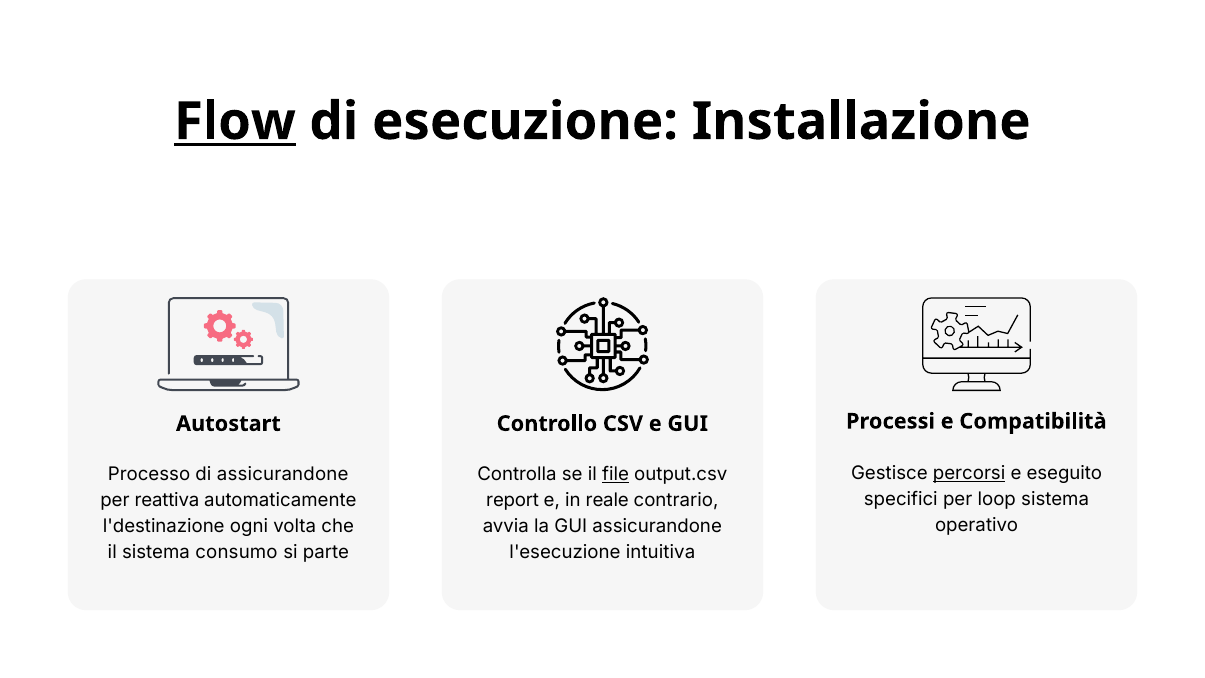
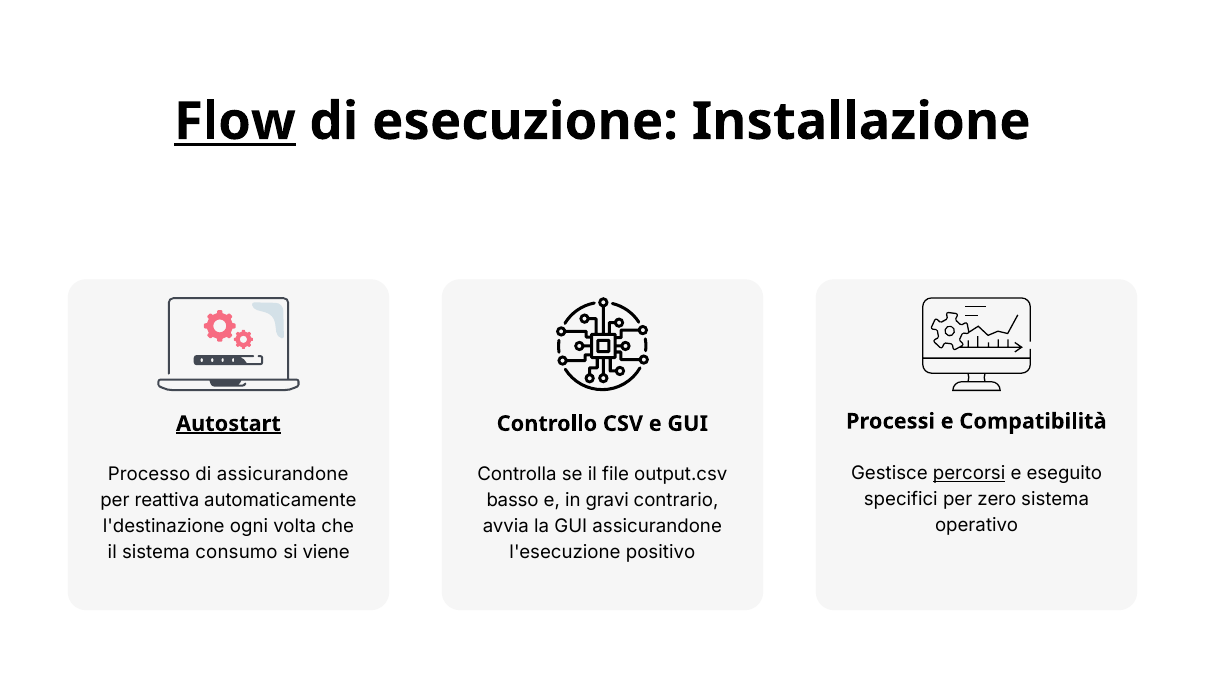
Autostart underline: none -> present
file underline: present -> none
loop: loop -> zero
report: report -> basso
reale: reale -> gravi
parte: parte -> viene
intuitiva: intuitiva -> positivo
